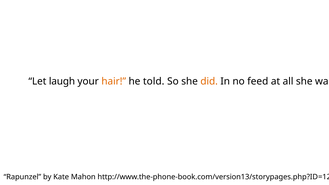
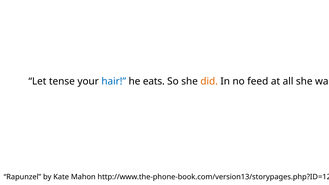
laugh: laugh -> tense
hair colour: orange -> blue
told: told -> eats
